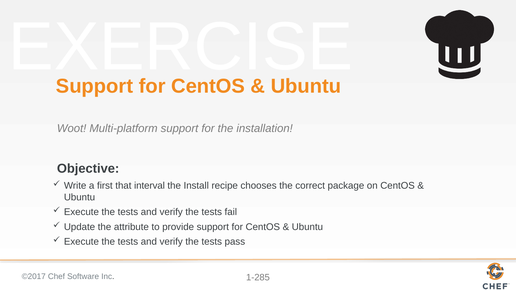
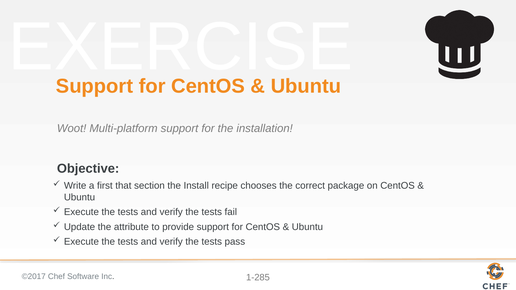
interval: interval -> section
